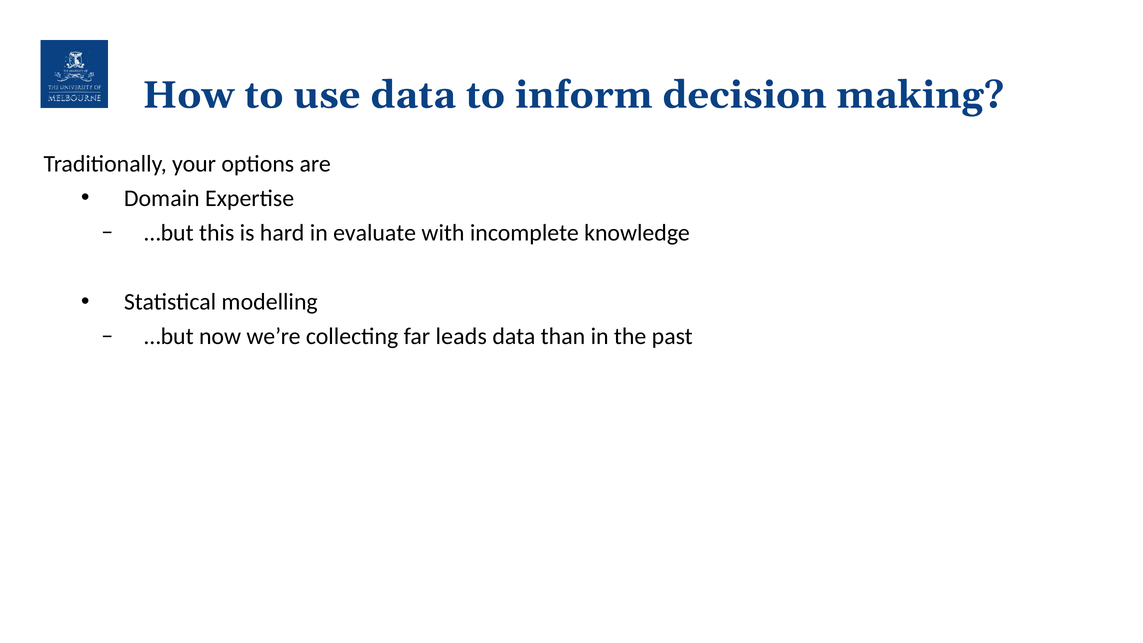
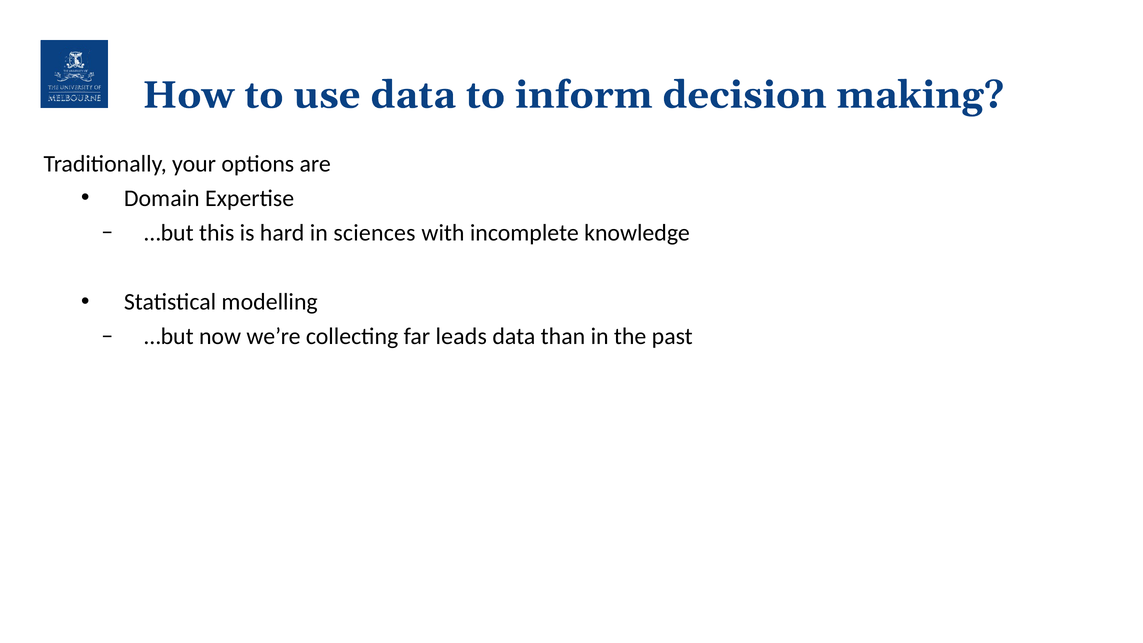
evaluate: evaluate -> sciences
